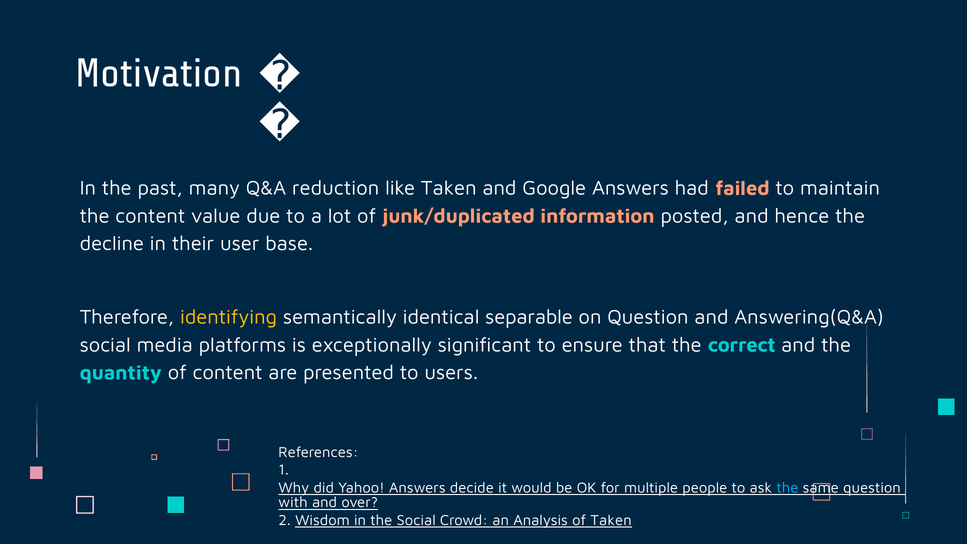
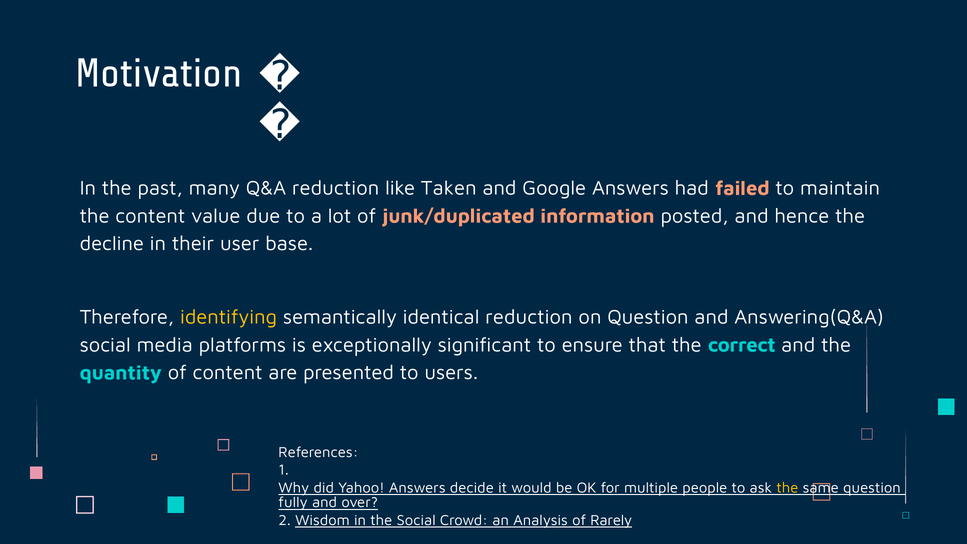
identical separable: separable -> reduction
the at (787, 488) colour: light blue -> yellow
with: with -> fully
of Taken: Taken -> Rarely
